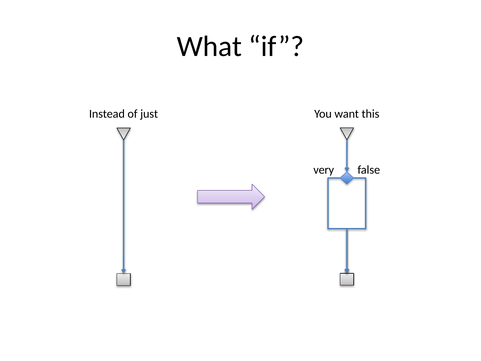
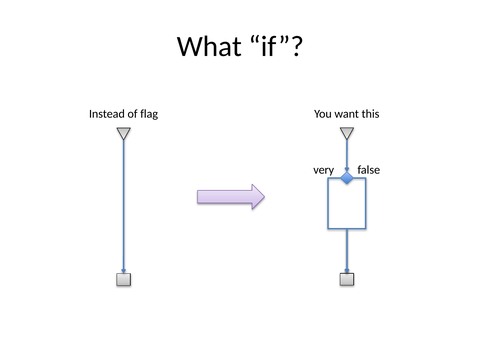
just: just -> flag
